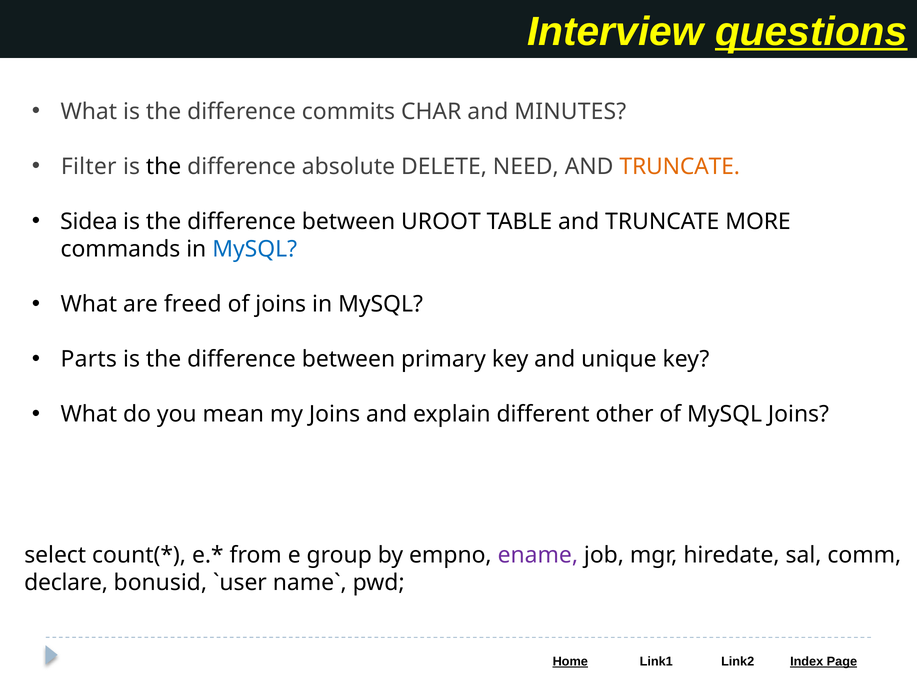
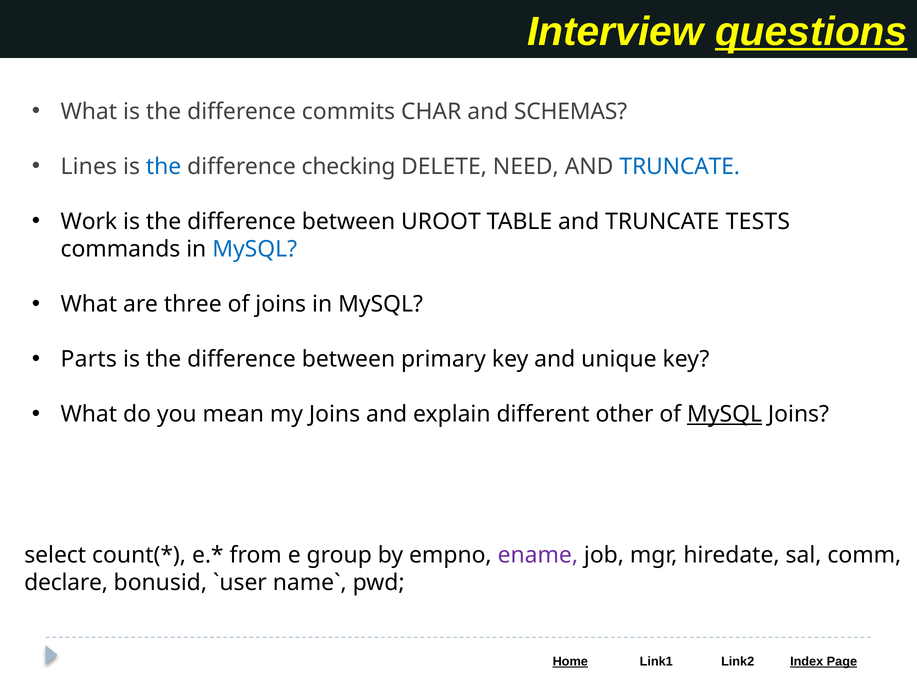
MINUTES: MINUTES -> SCHEMAS
Filter: Filter -> Lines
the at (164, 167) colour: black -> blue
absolute: absolute -> checking
TRUNCATE at (680, 167) colour: orange -> blue
Sidea: Sidea -> Work
MORE: MORE -> TESTS
freed: freed -> three
MySQL at (725, 414) underline: none -> present
